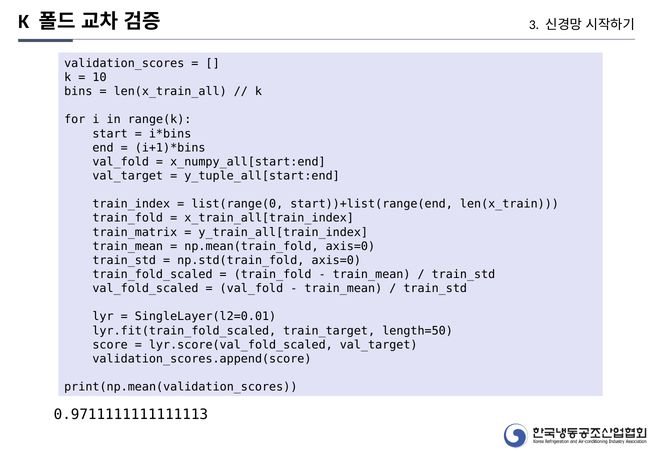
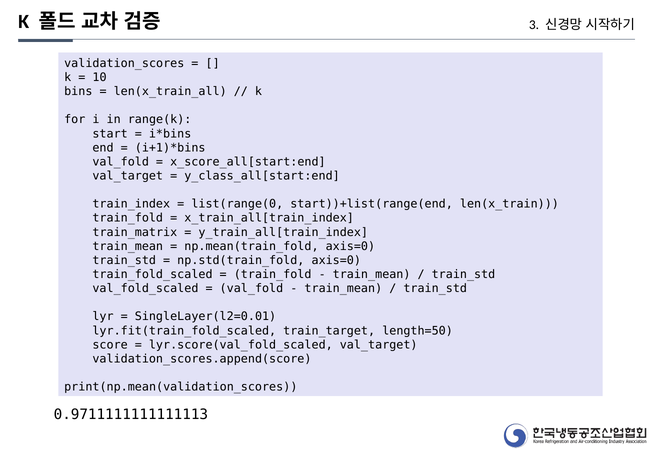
x_numpy_all[start:end: x_numpy_all[start:end -> x_score_all[start:end
y_tuple_all[start:end: y_tuple_all[start:end -> y_class_all[start:end
